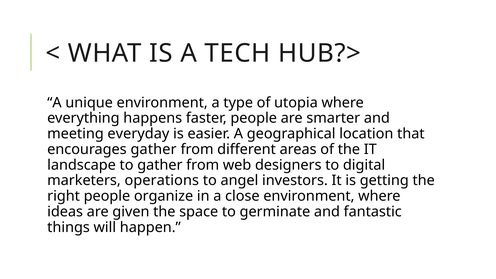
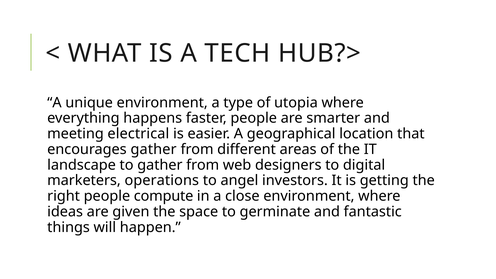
everyday: everyday -> electrical
organize: organize -> compute
